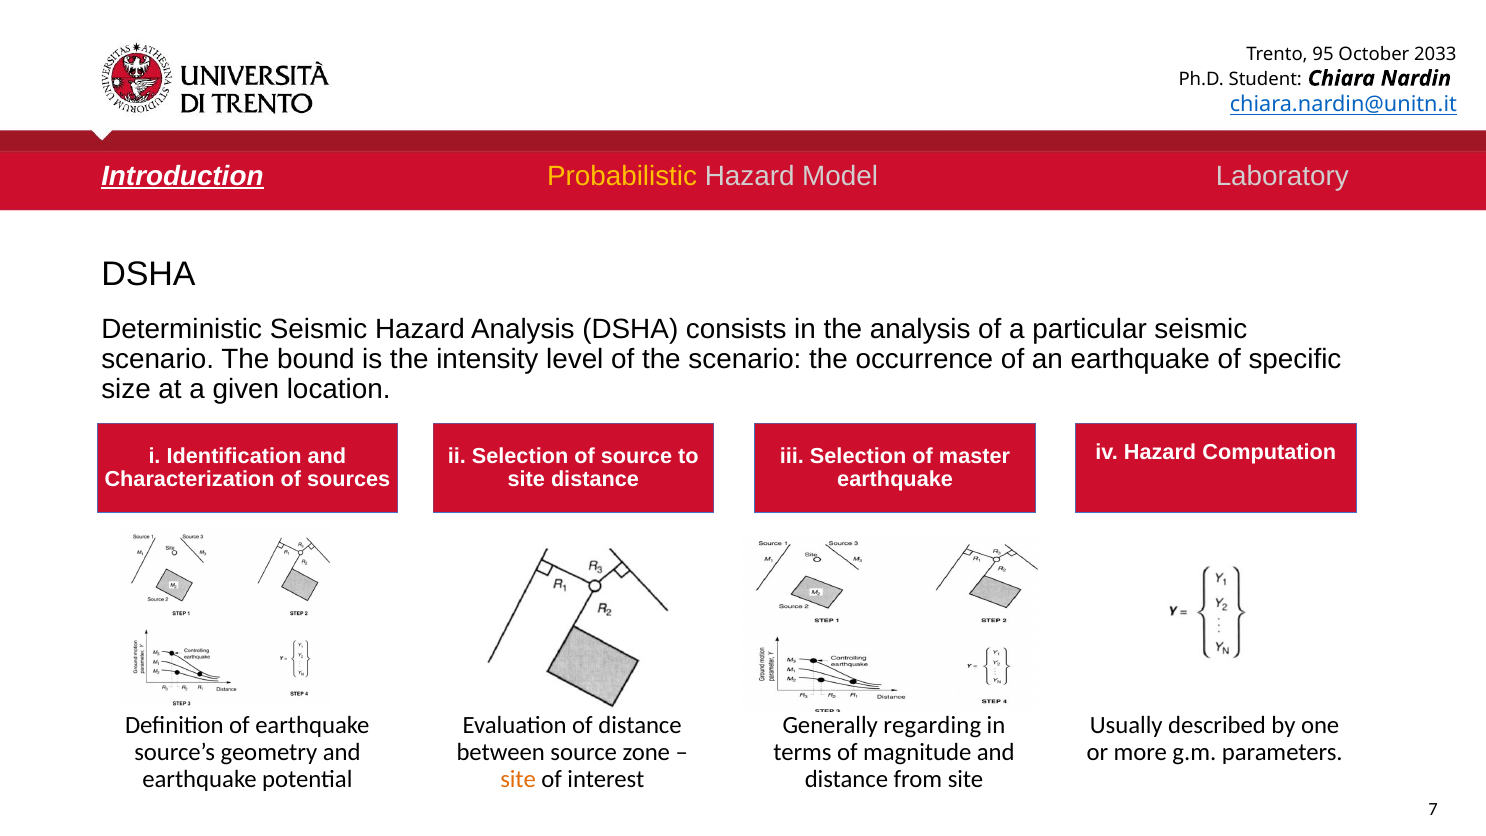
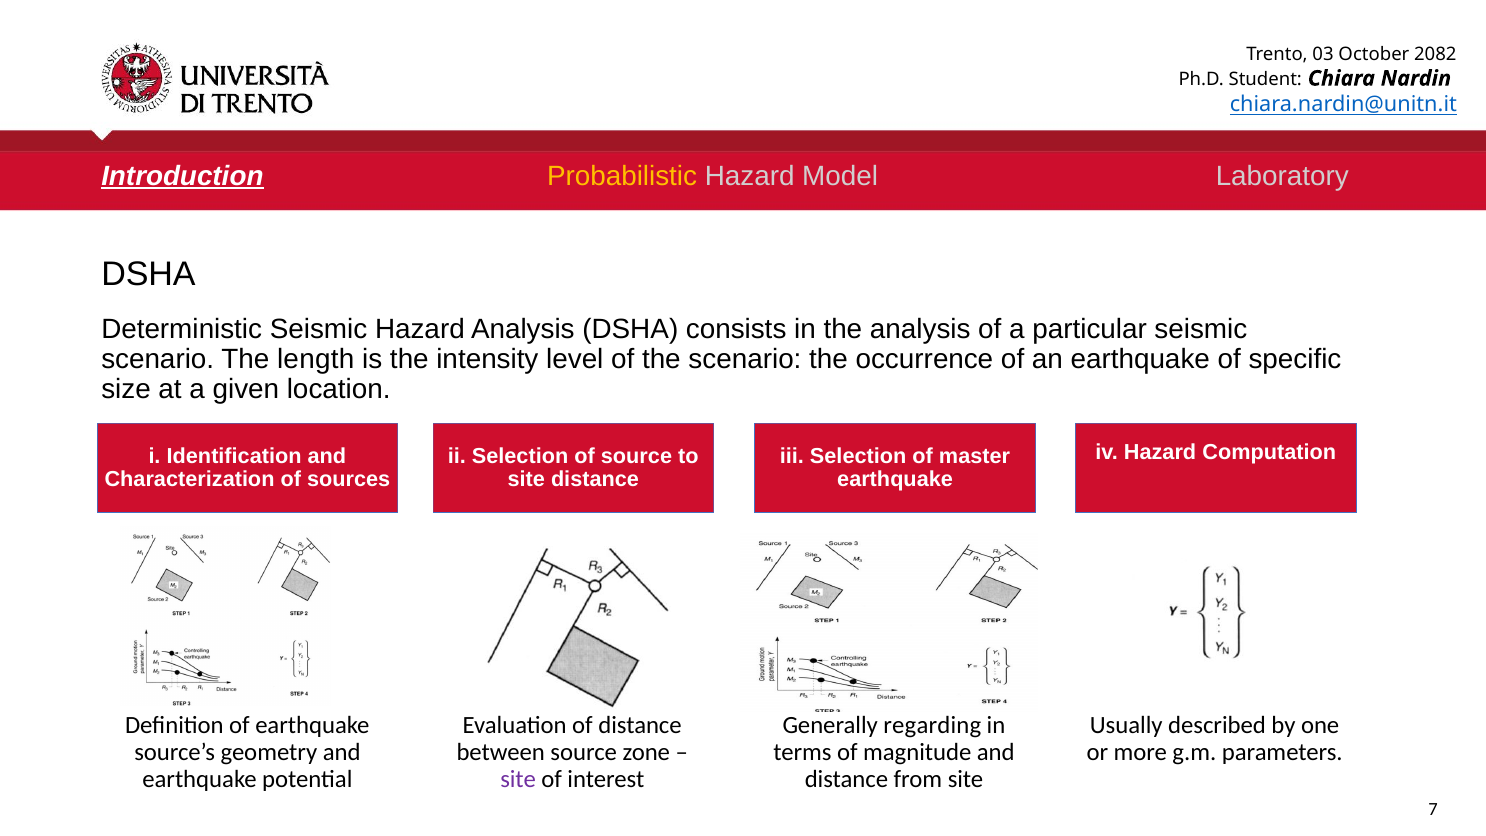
95: 95 -> 03
2033: 2033 -> 2082
bound: bound -> length
site at (518, 779) colour: orange -> purple
